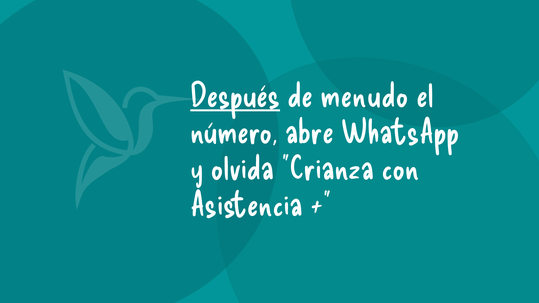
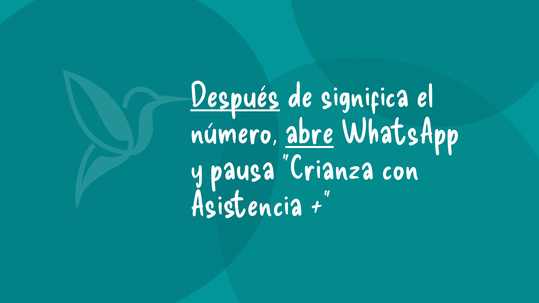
menudo: menudo -> significa
abre underline: none -> present
olvida: olvida -> pausa
